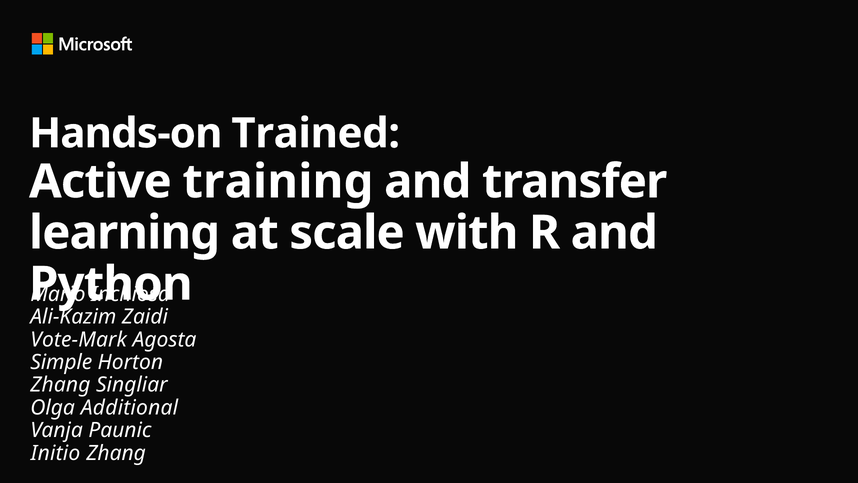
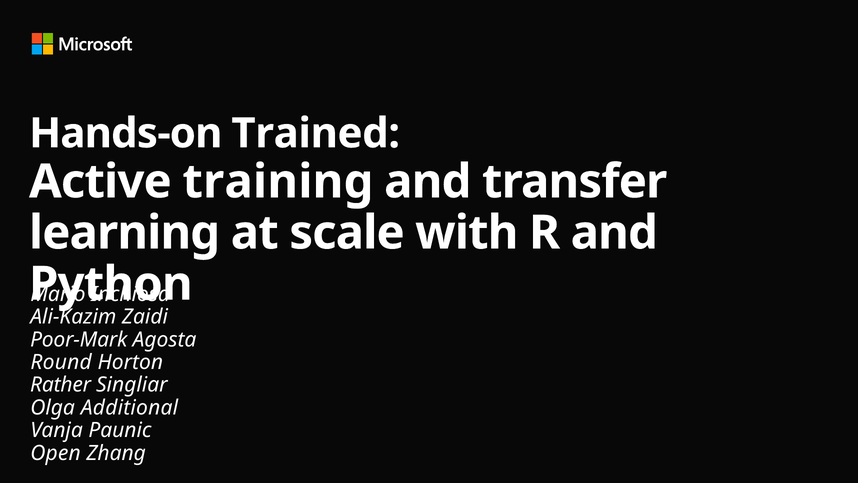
Vote-Mark: Vote-Mark -> Poor-Mark
Simple: Simple -> Round
Zhang at (60, 385): Zhang -> Rather
Initio: Initio -> Open
